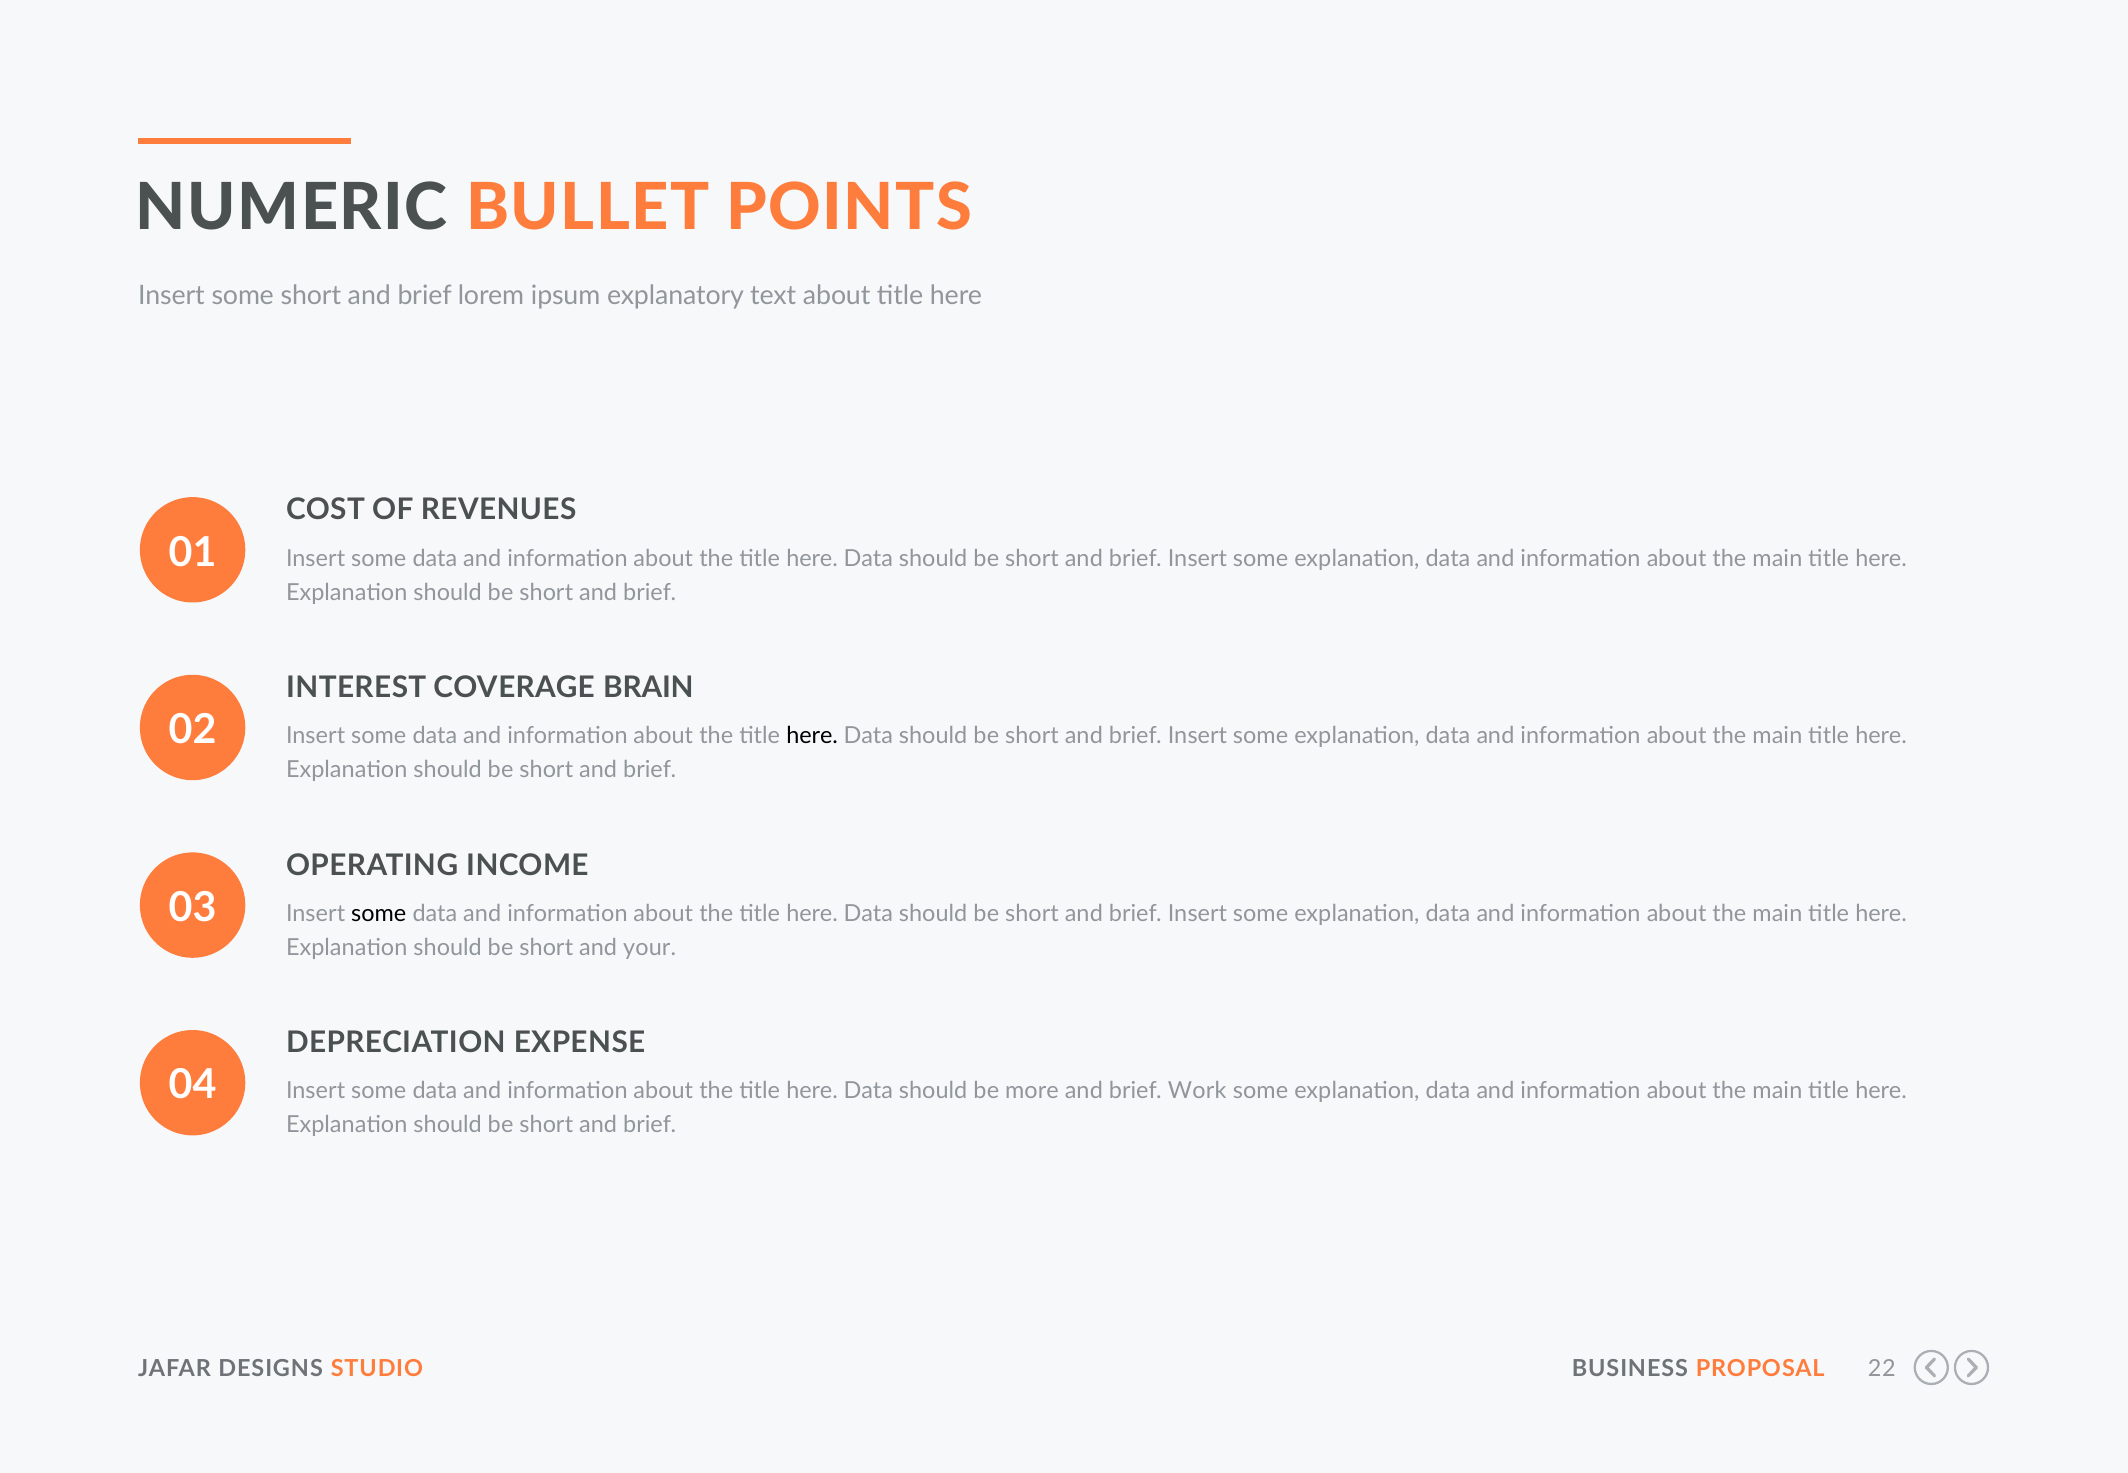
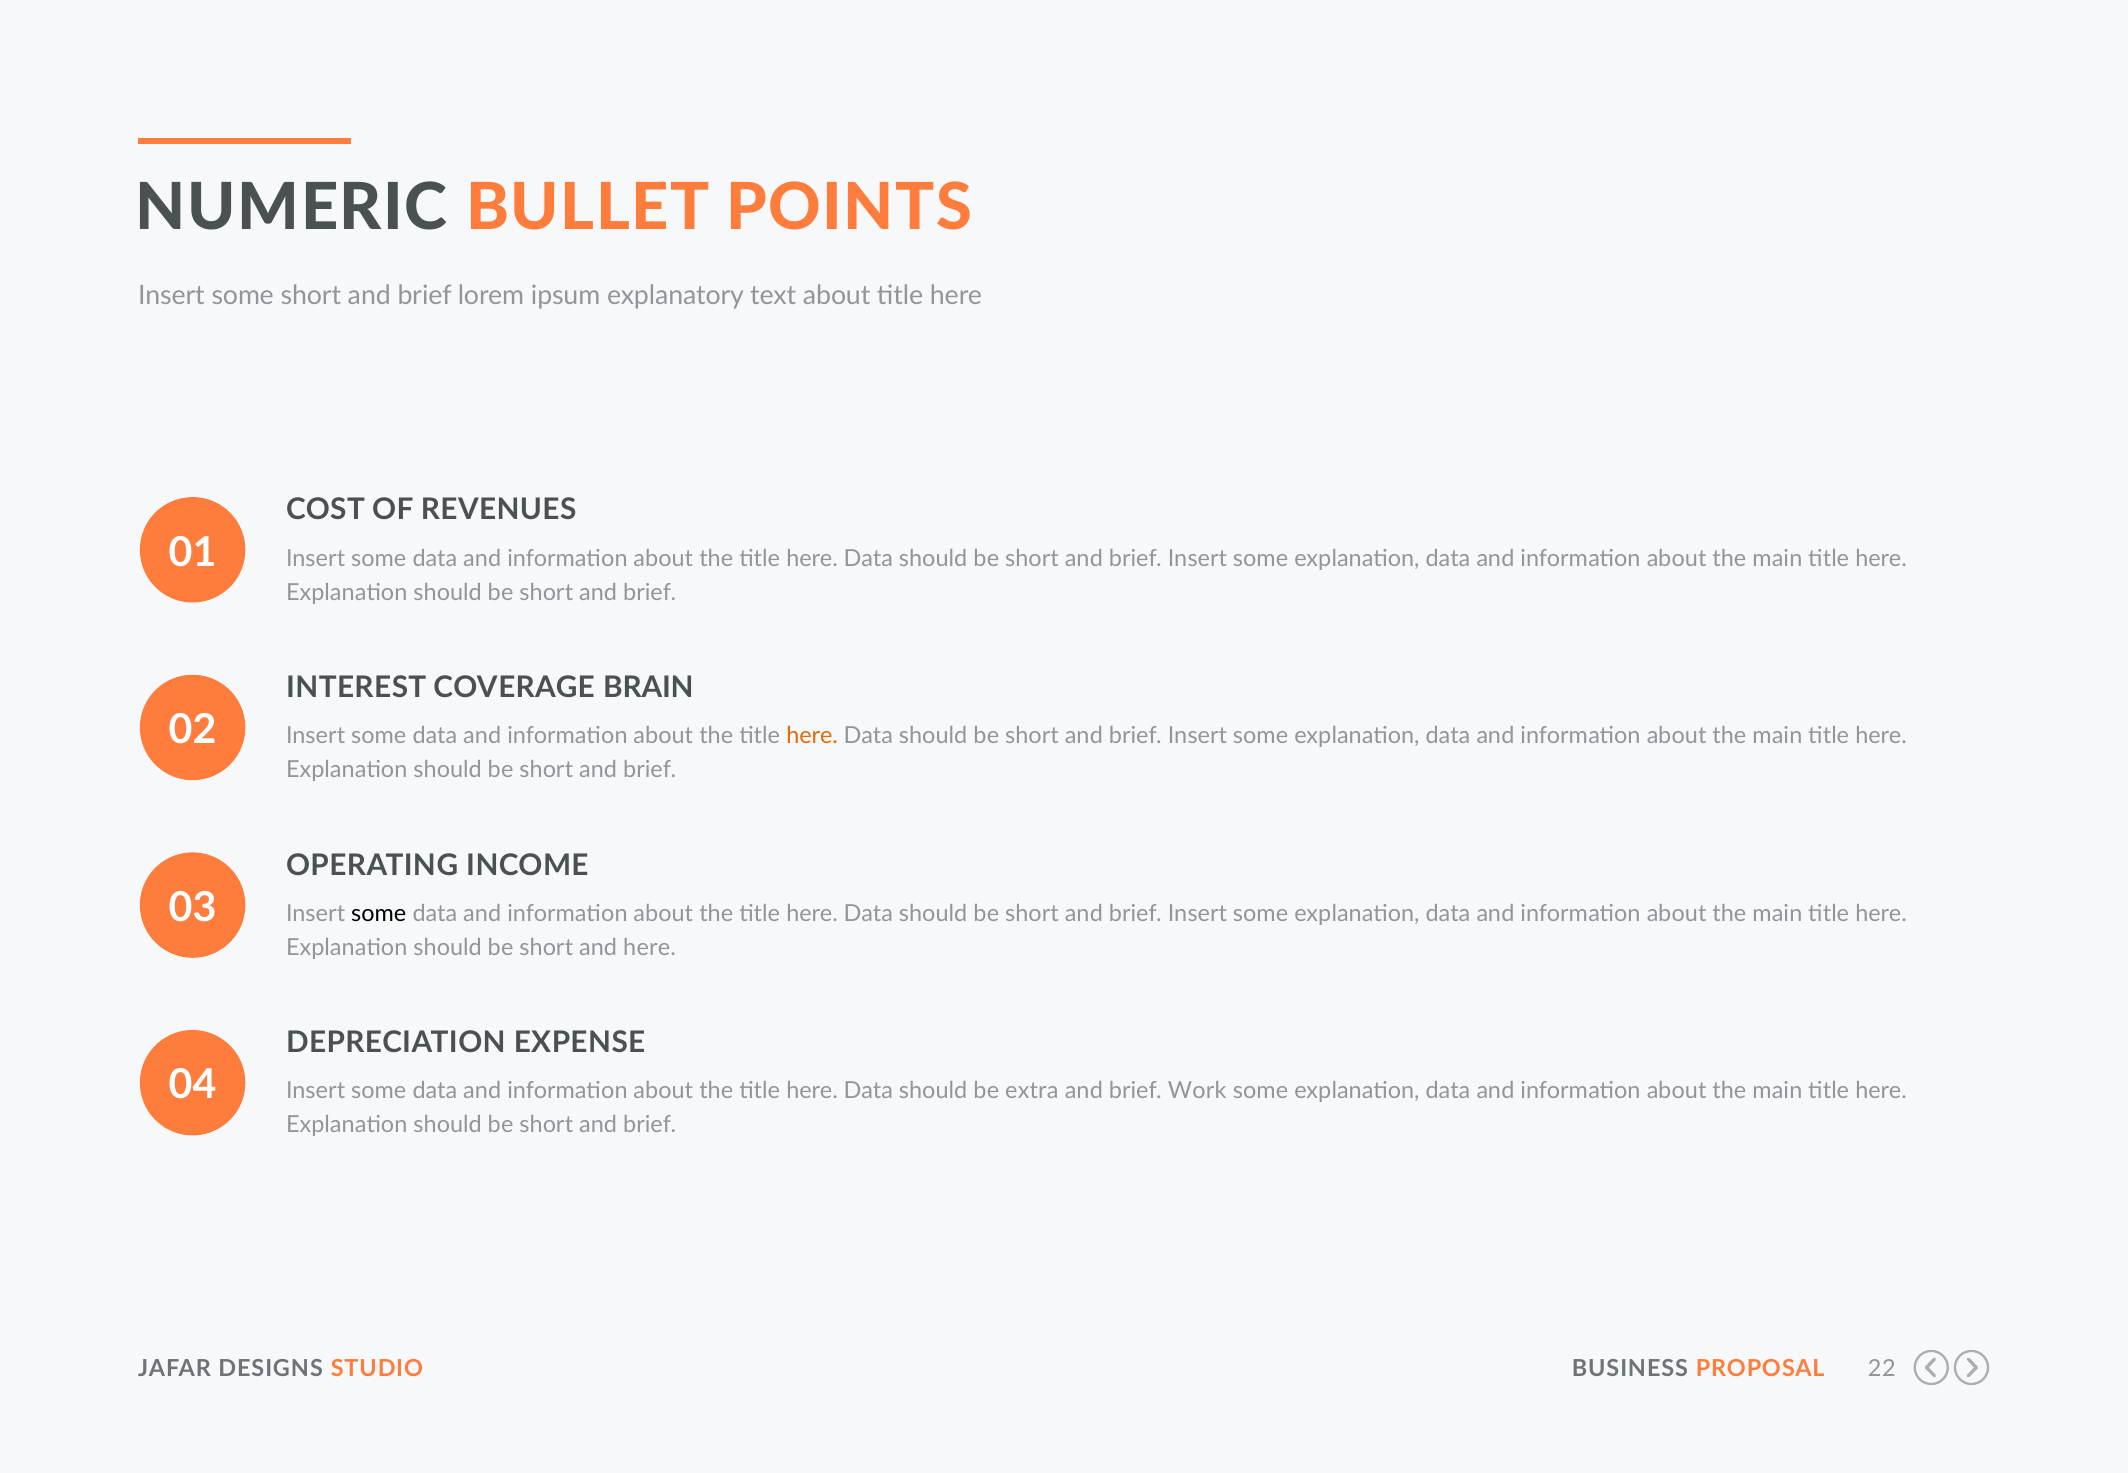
here at (812, 736) colour: black -> orange
and your: your -> here
more: more -> extra
